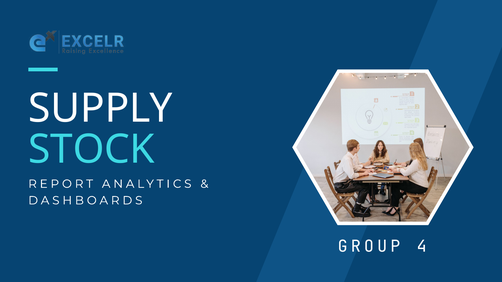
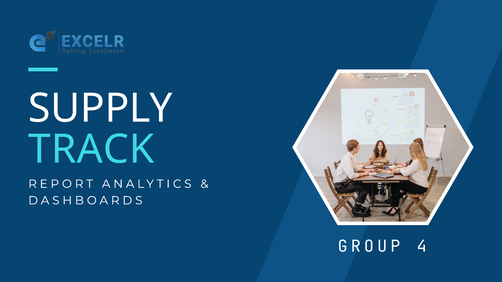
STOCK: STOCK -> TRACK
